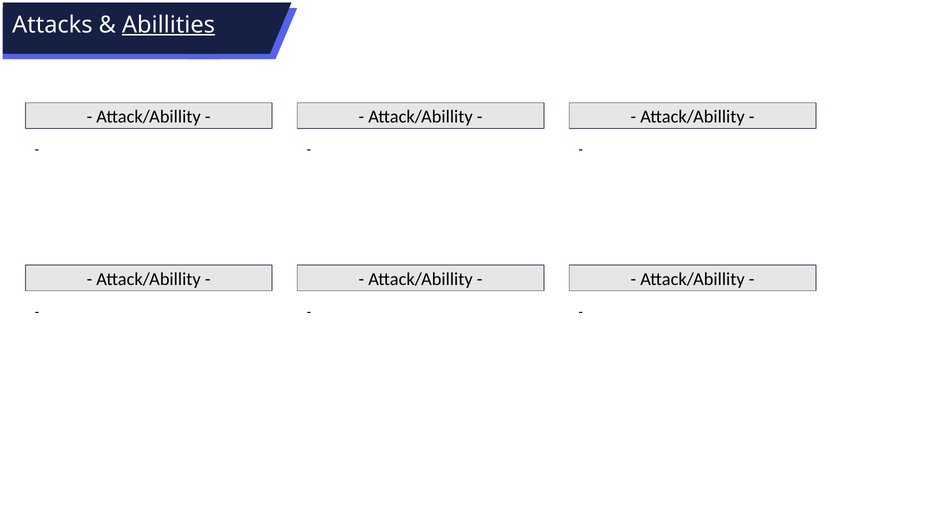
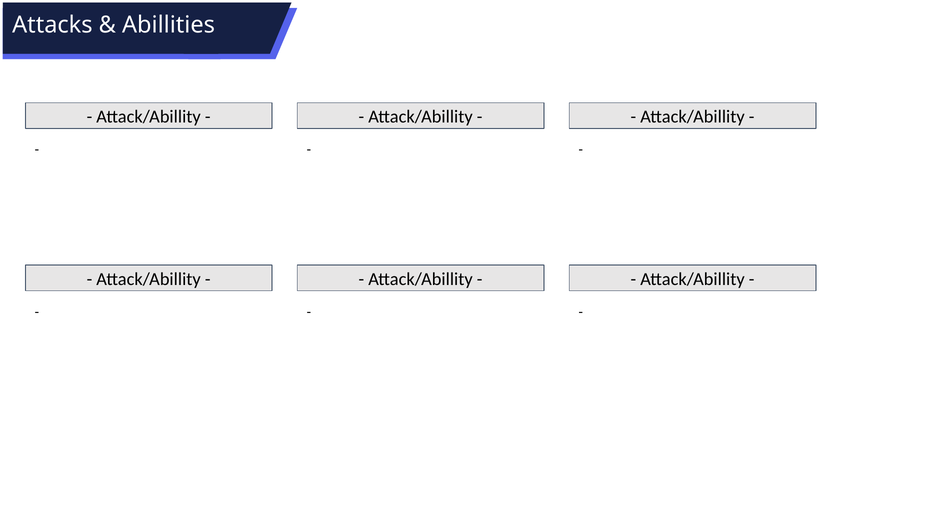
Abillities underline: present -> none
